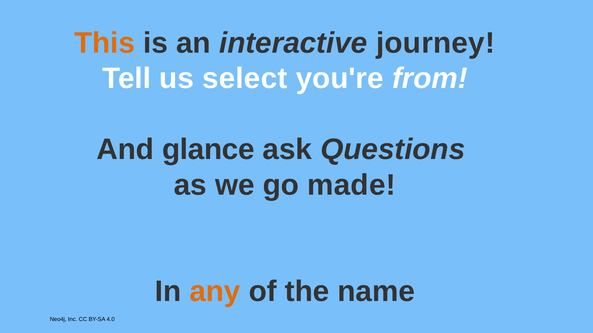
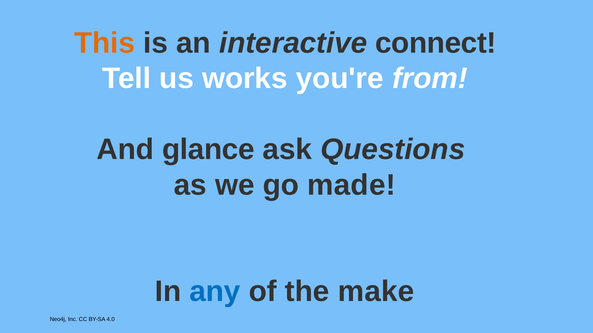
journey: journey -> connect
select: select -> works
any colour: orange -> blue
name: name -> make
